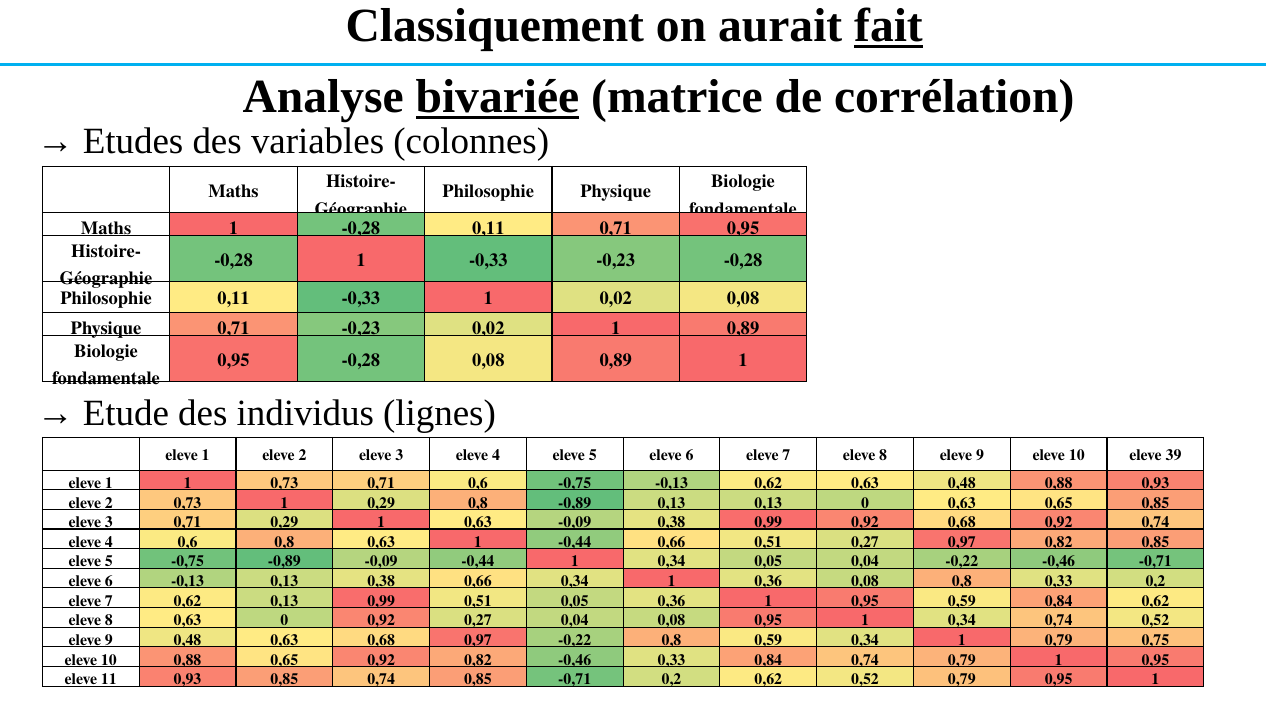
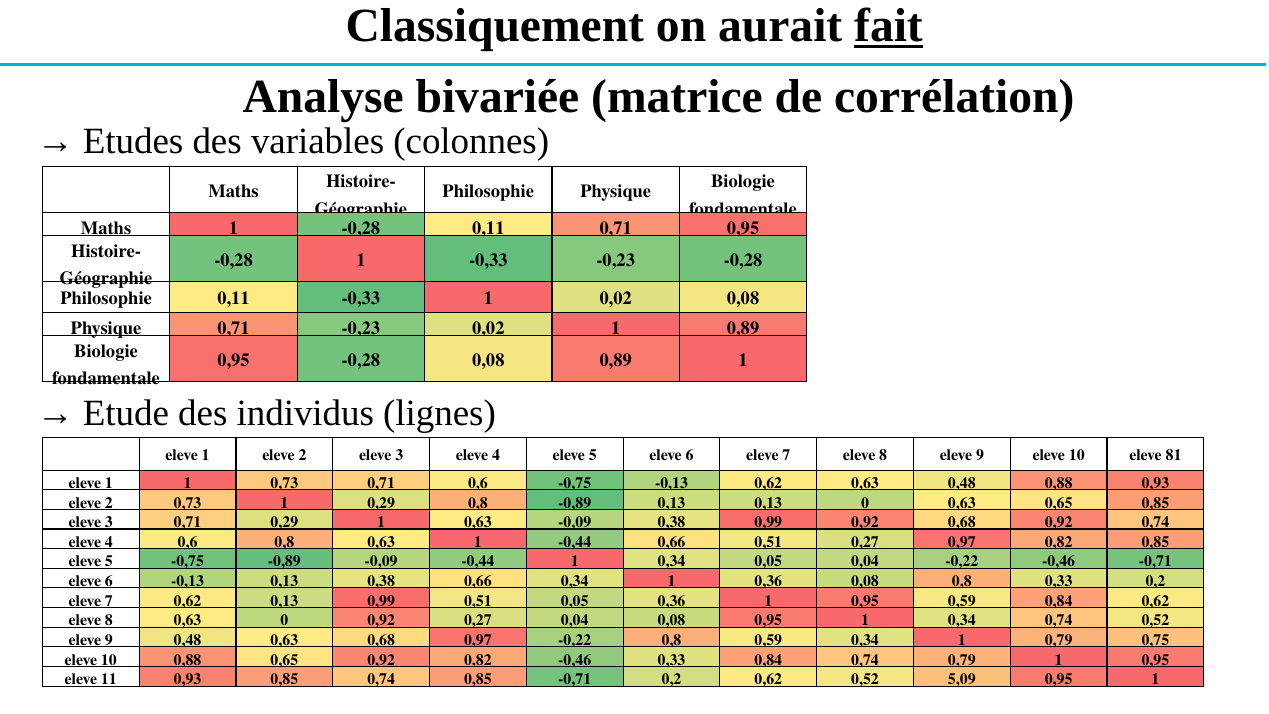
bivariée underline: present -> none
39: 39 -> 81
0,52 0,79: 0,79 -> 5,09
